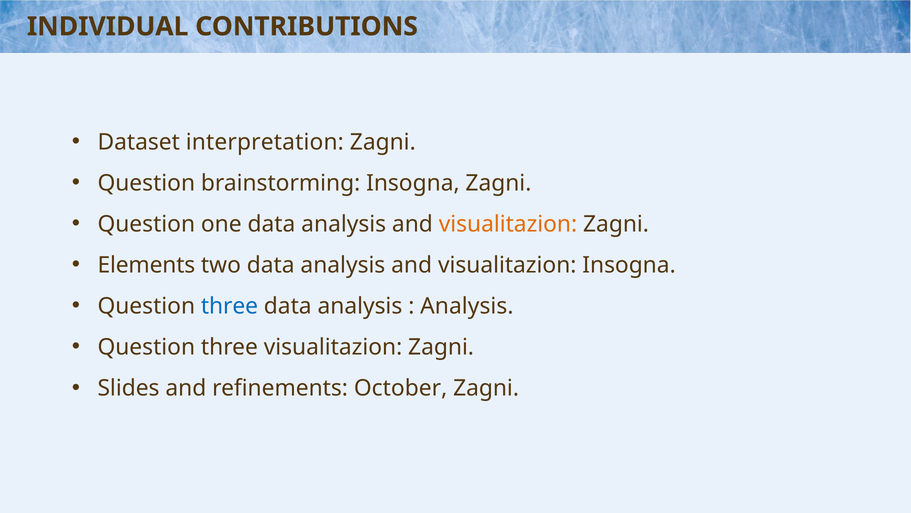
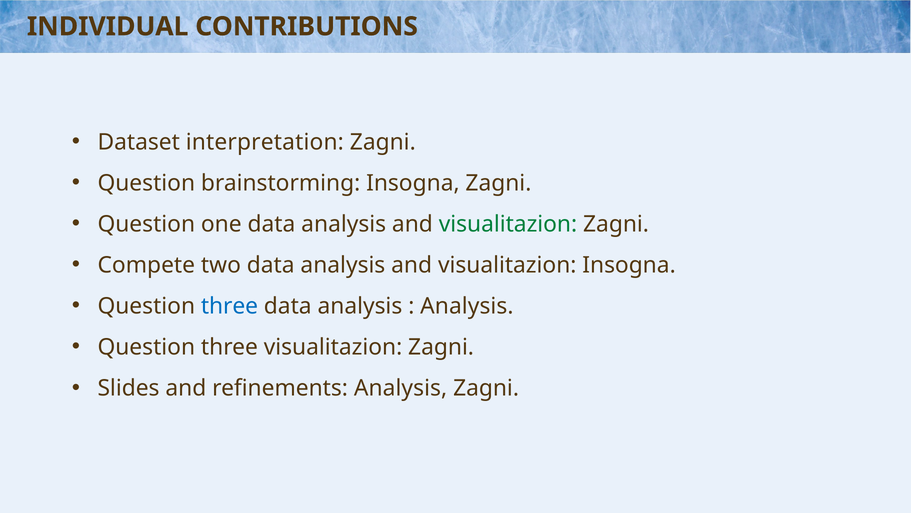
visualitazion at (508, 224) colour: orange -> green
Elements: Elements -> Compete
refinements October: October -> Analysis
